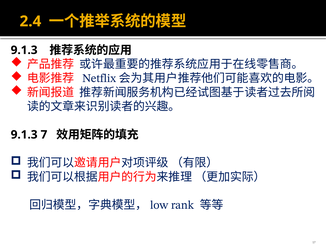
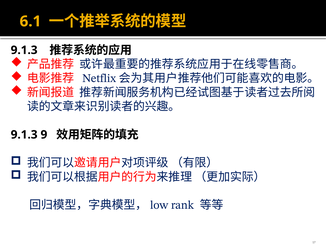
2.4: 2.4 -> 6.1
7: 7 -> 9
